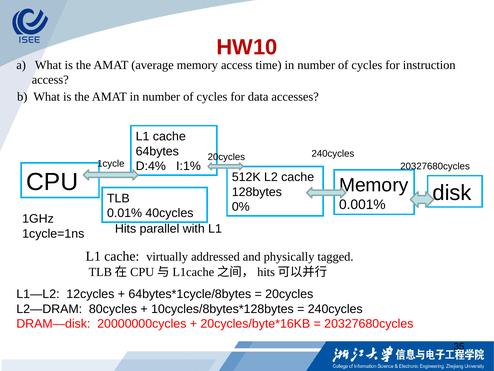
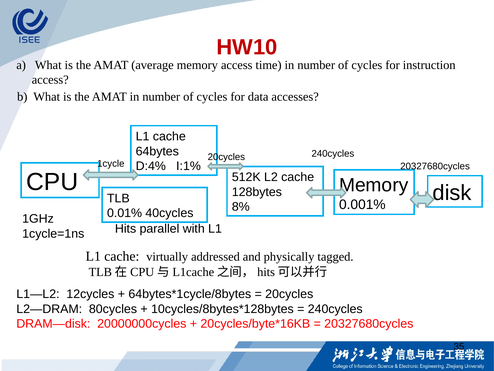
0%: 0% -> 8%
